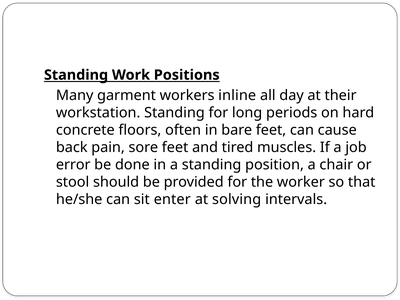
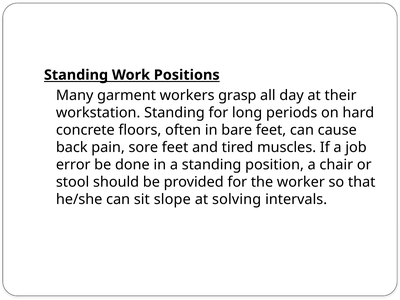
inline: inline -> grasp
enter: enter -> slope
